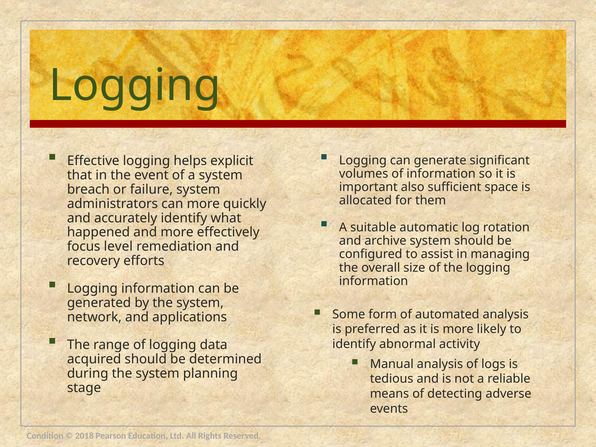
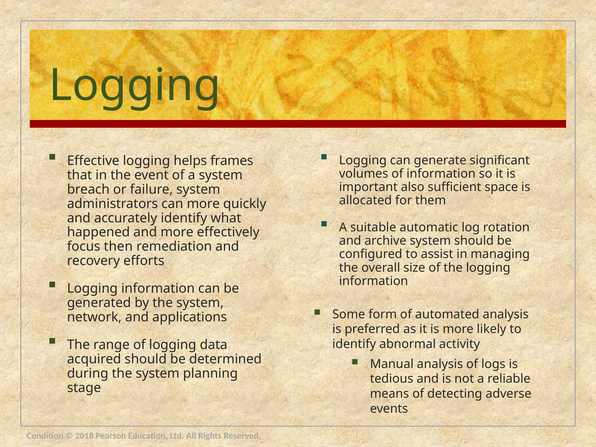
explicit: explicit -> frames
level: level -> then
